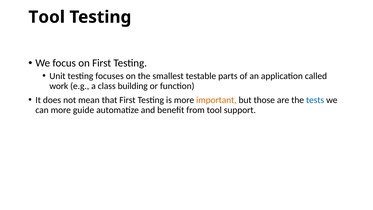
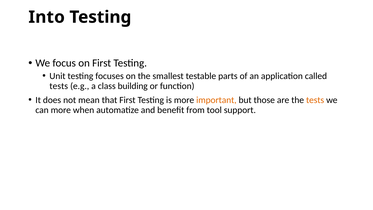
Tool at (47, 17): Tool -> Into
work at (59, 86): work -> tests
tests at (315, 100) colour: blue -> orange
guide: guide -> when
